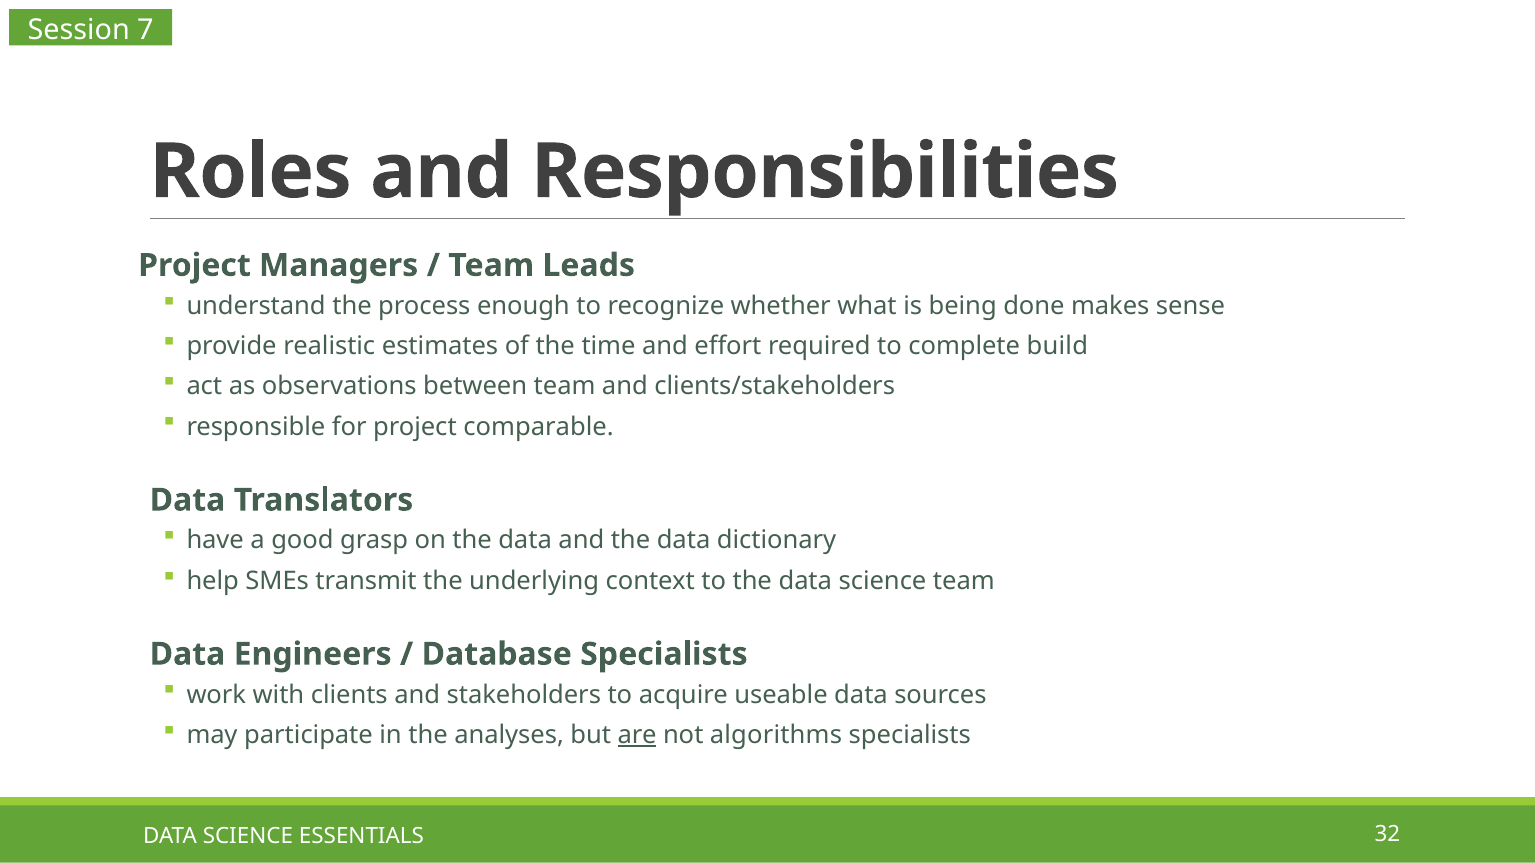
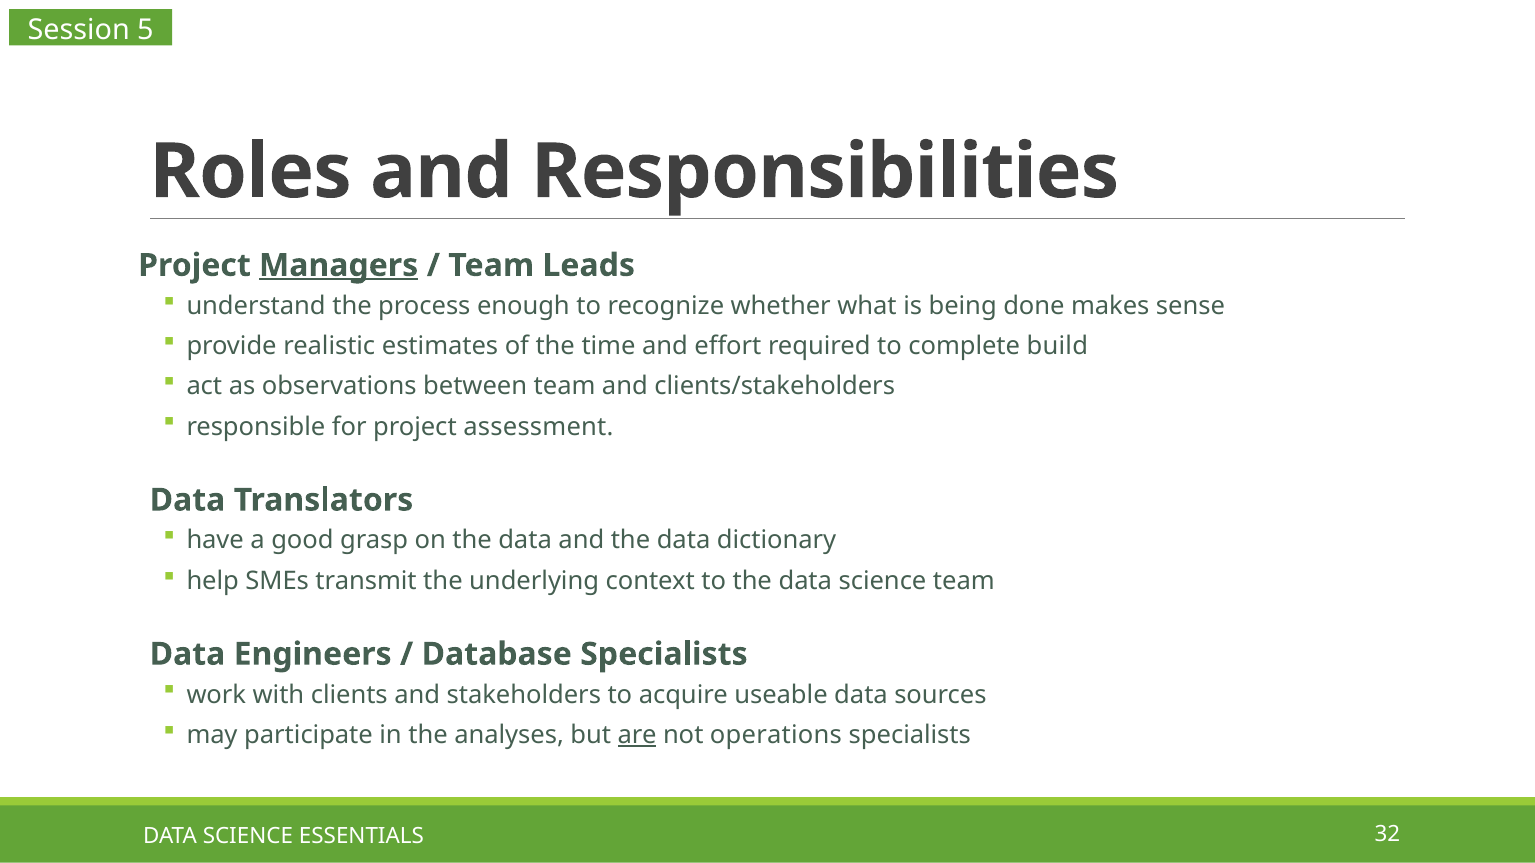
7: 7 -> 5
Managers underline: none -> present
comparable: comparable -> assessment
algorithms: algorithms -> operations
